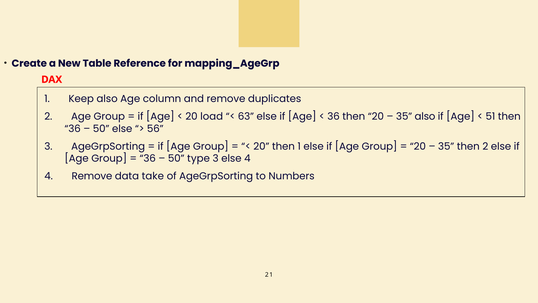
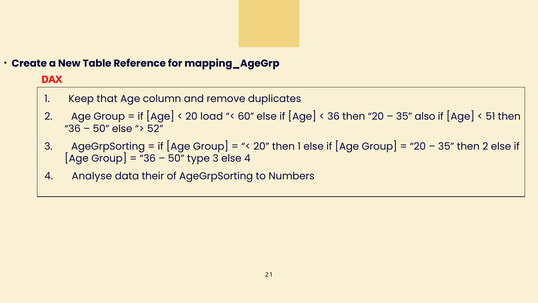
Keep also: also -> that
63: 63 -> 60
56: 56 -> 52
4 Remove: Remove -> Analyse
take: take -> their
